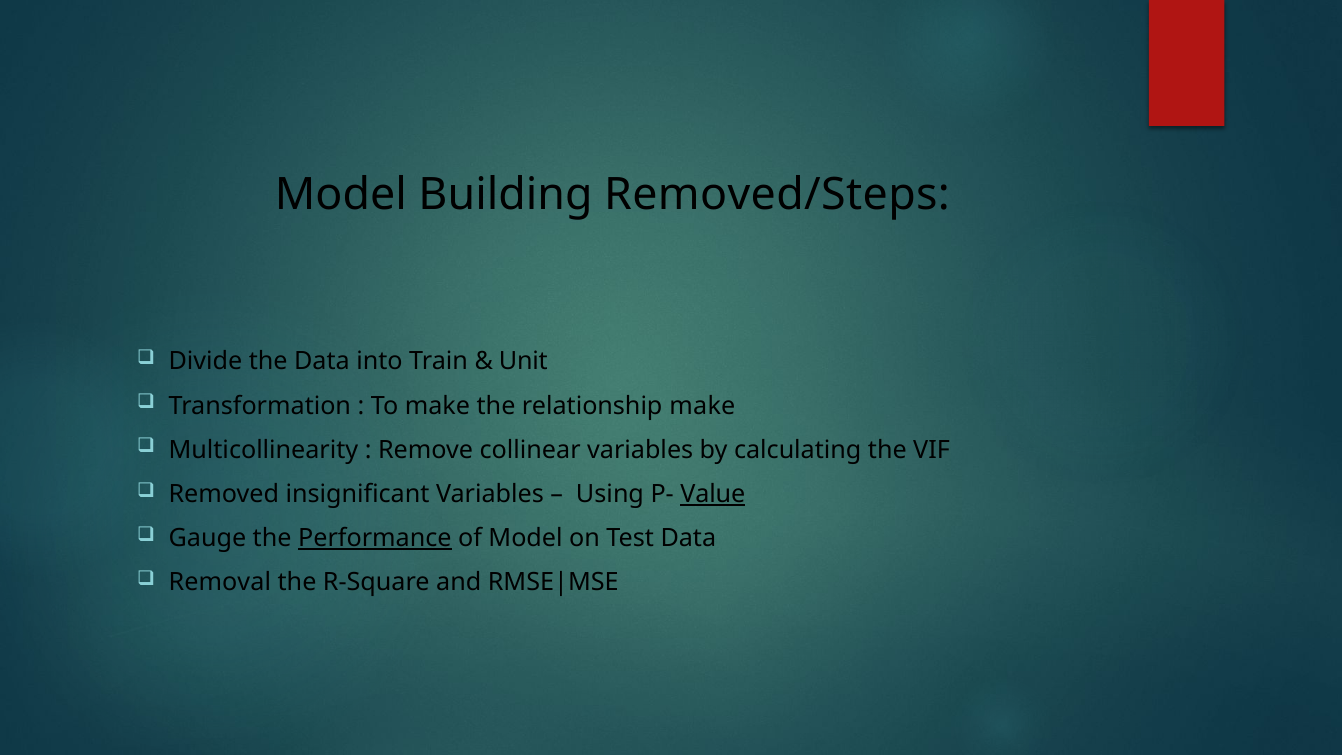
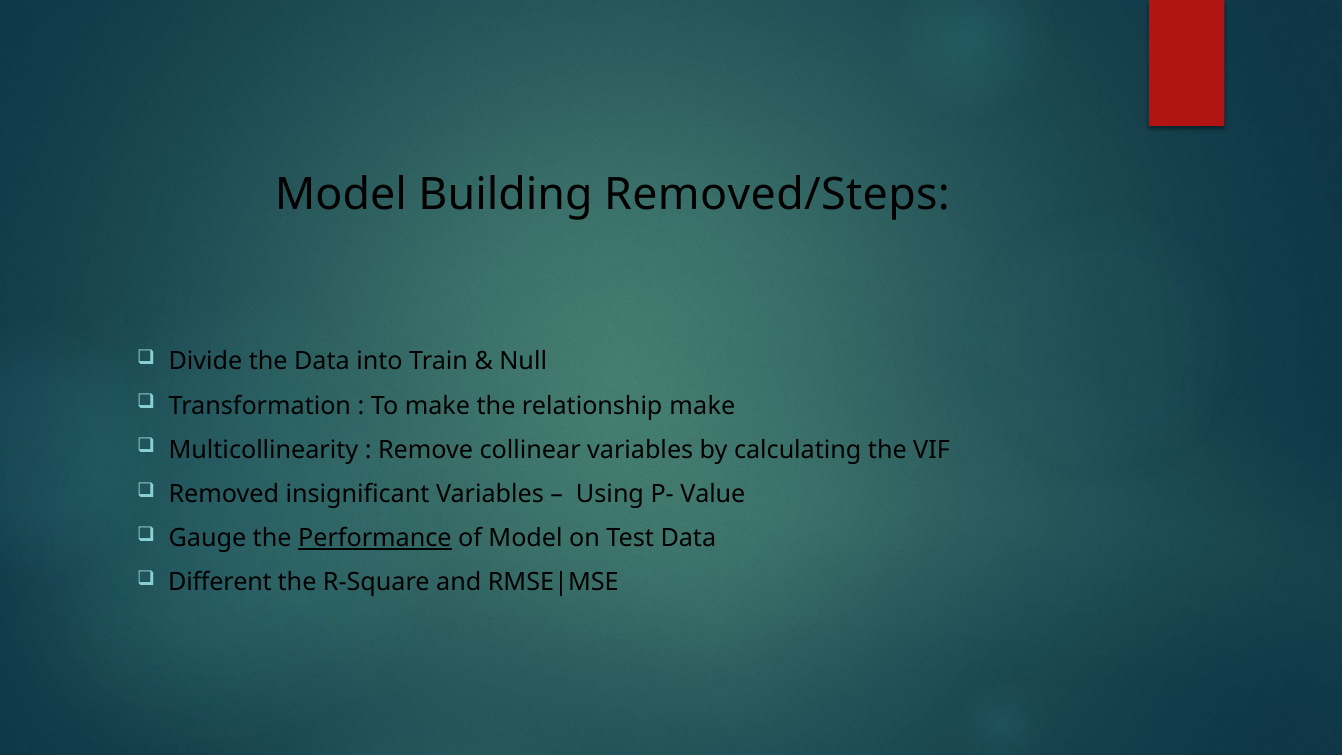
Unit: Unit -> Null
Value underline: present -> none
Removal: Removal -> Different
